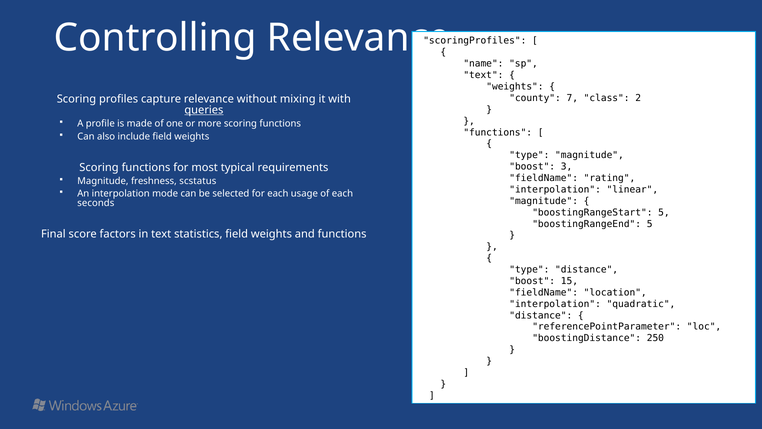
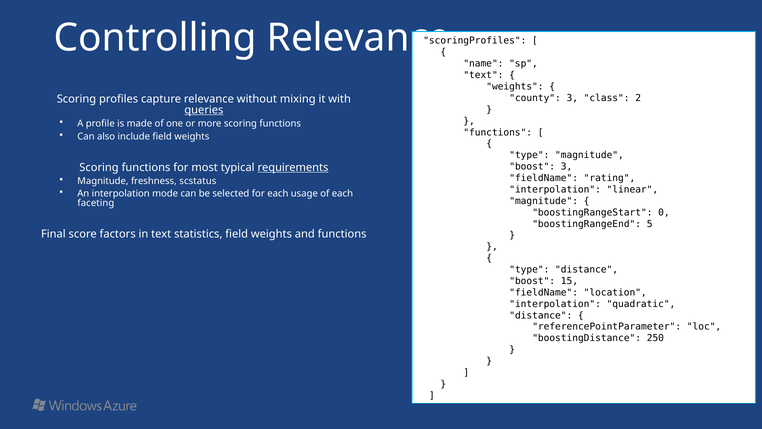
county 7: 7 -> 3
requirements underline: none -> present
seconds: seconds -> faceting
boostingRangeStart 5: 5 -> 0
